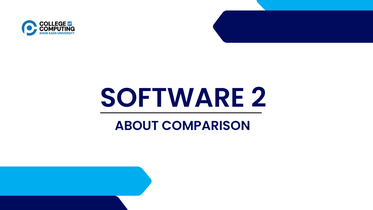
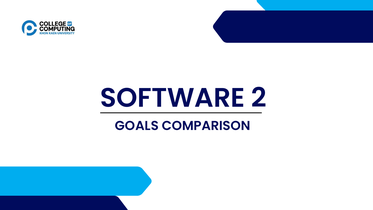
ABOUT: ABOUT -> GOALS
